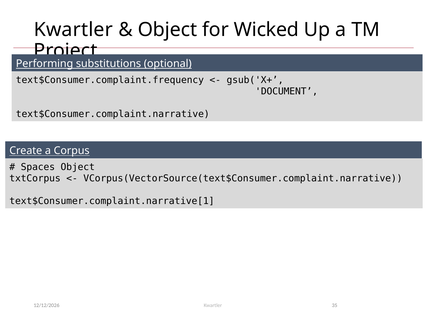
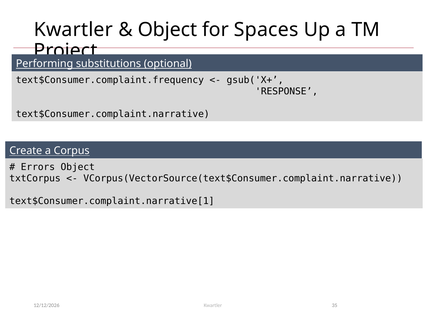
Wicked: Wicked -> Spaces
DOCUMENT: DOCUMENT -> RESPONSE
Spaces: Spaces -> Errors
